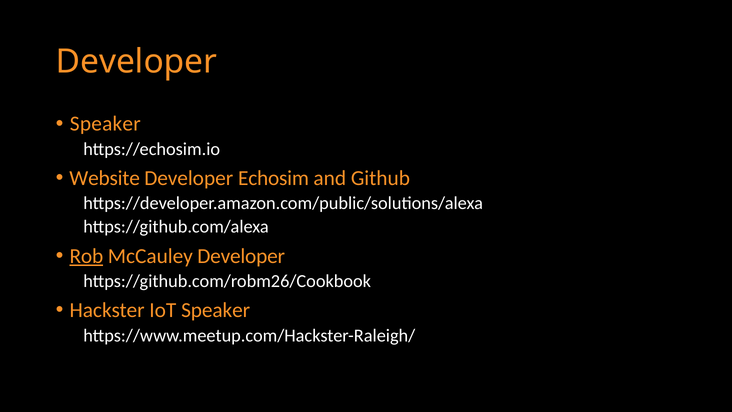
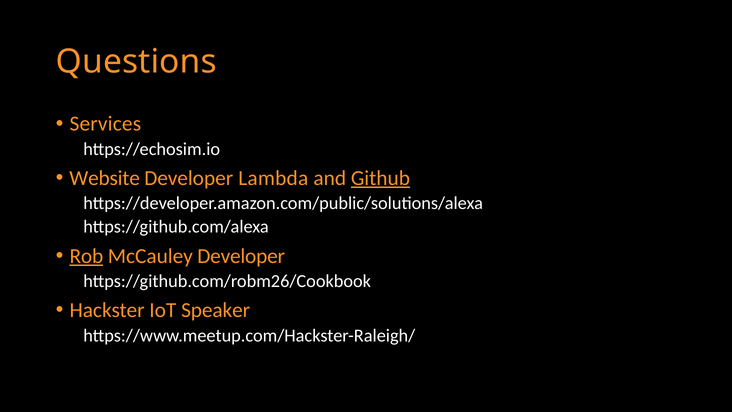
Developer at (136, 61): Developer -> Questions
Speaker at (105, 124): Speaker -> Services
Echosim: Echosim -> Lambda
Github underline: none -> present
